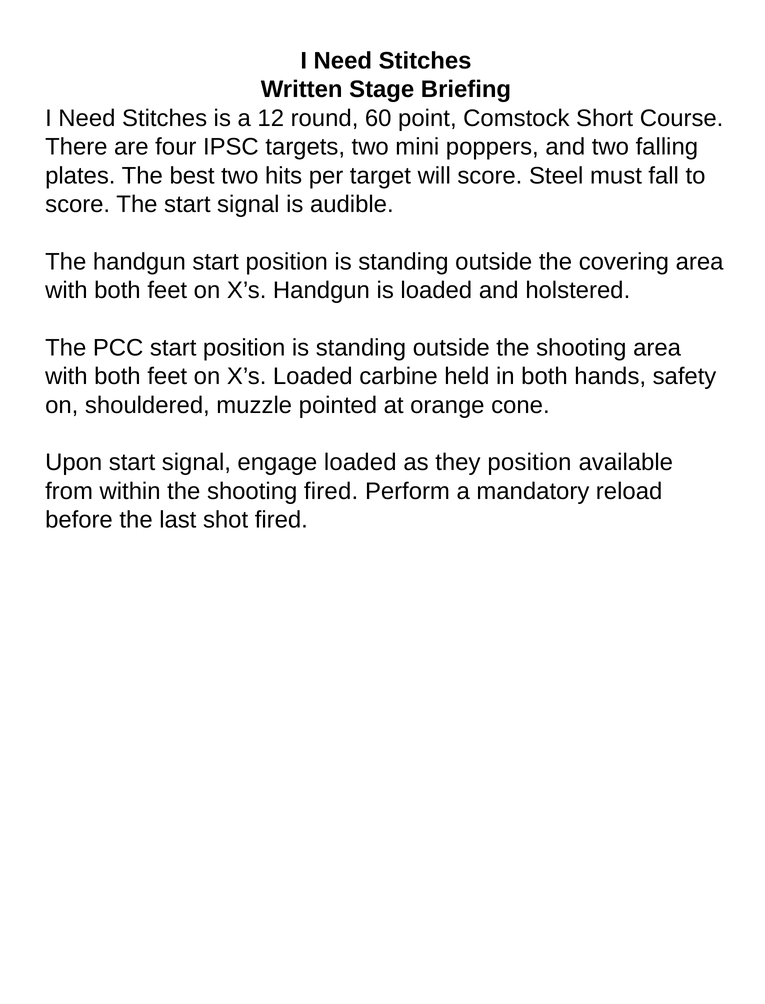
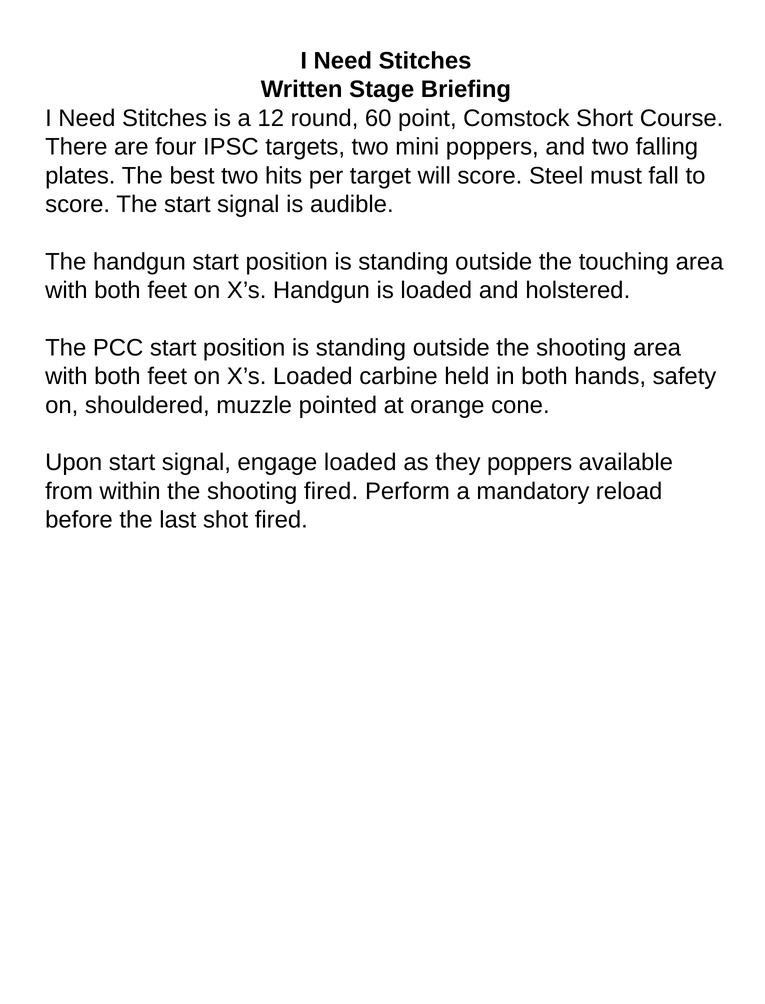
covering: covering -> touching
they position: position -> poppers
